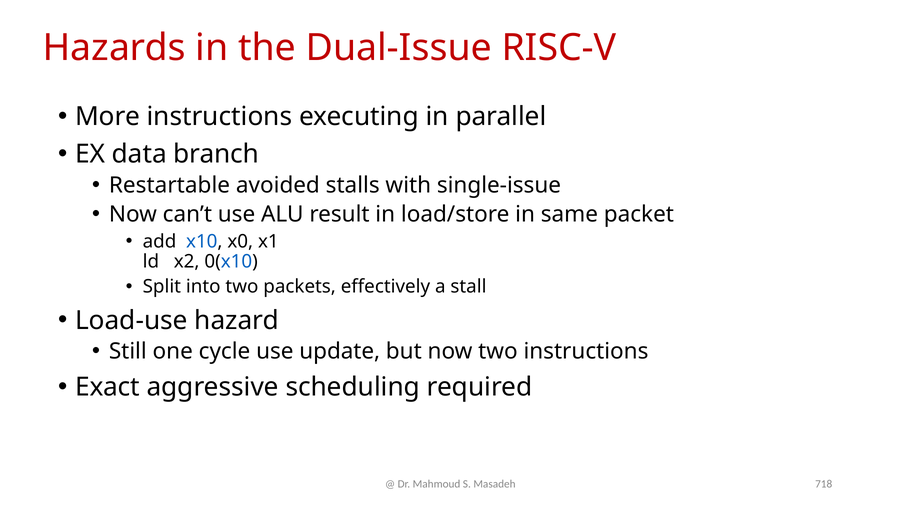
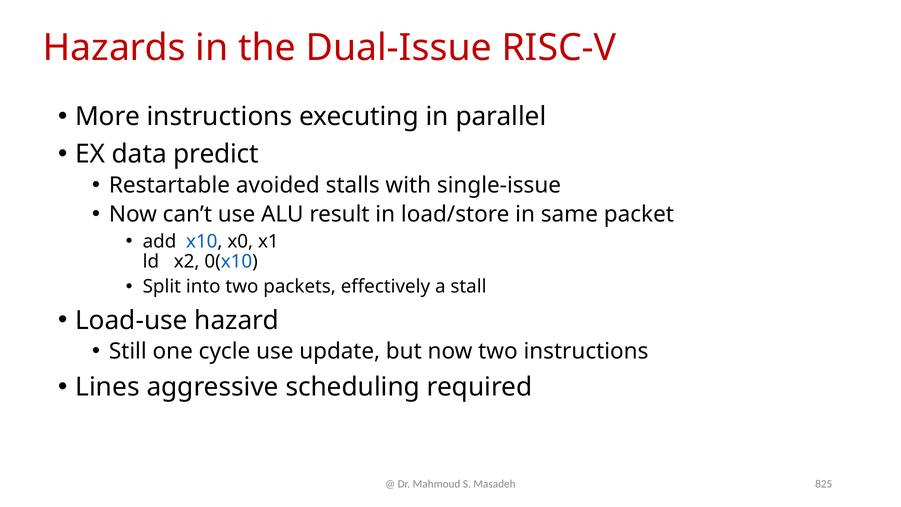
branch: branch -> predict
Exact: Exact -> Lines
718: 718 -> 825
